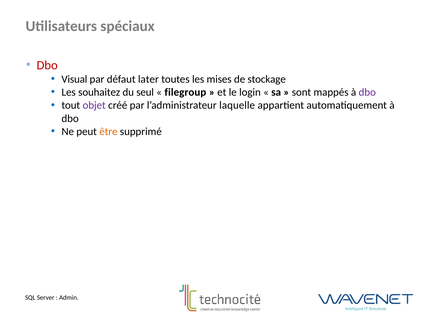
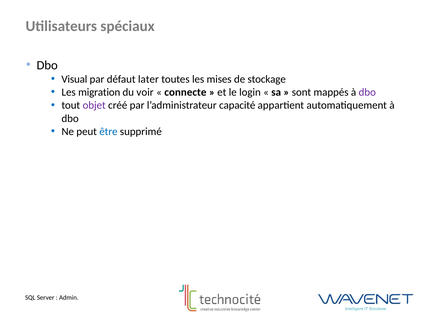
Dbo at (47, 65) colour: red -> black
souhaitez: souhaitez -> migration
seul: seul -> voir
filegroup: filegroup -> connecte
laquelle: laquelle -> capacité
être colour: orange -> blue
